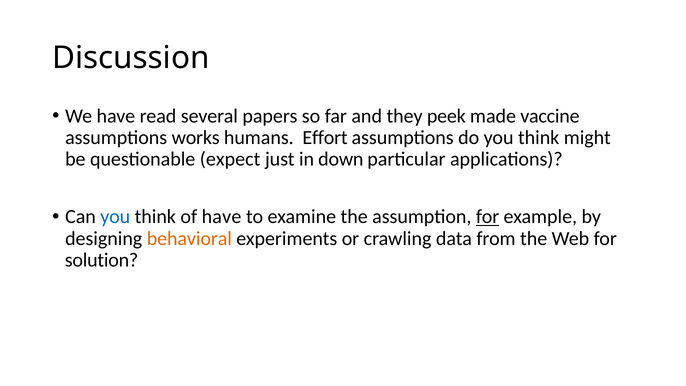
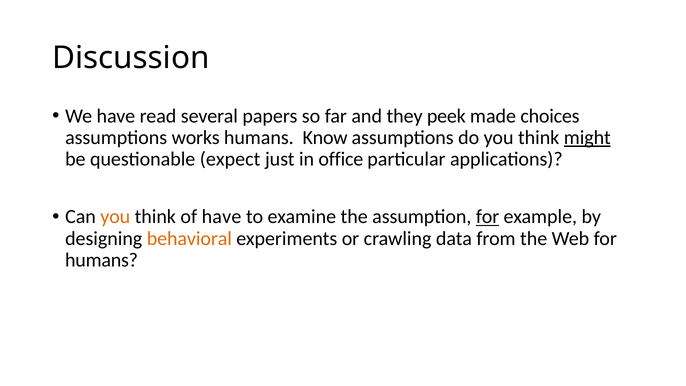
vaccine: vaccine -> choices
Effort: Effort -> Know
might underline: none -> present
down: down -> office
you at (115, 217) colour: blue -> orange
solution at (102, 260): solution -> humans
